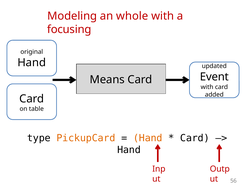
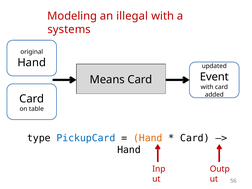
whole: whole -> illegal
focusing: focusing -> systems
PickupCard colour: orange -> blue
